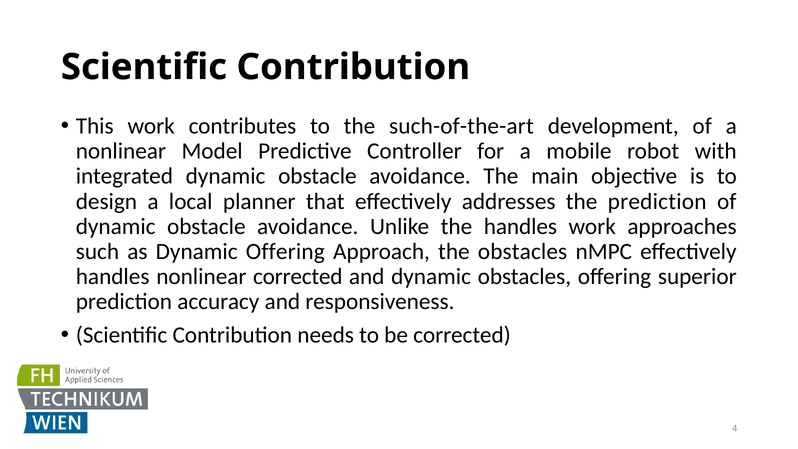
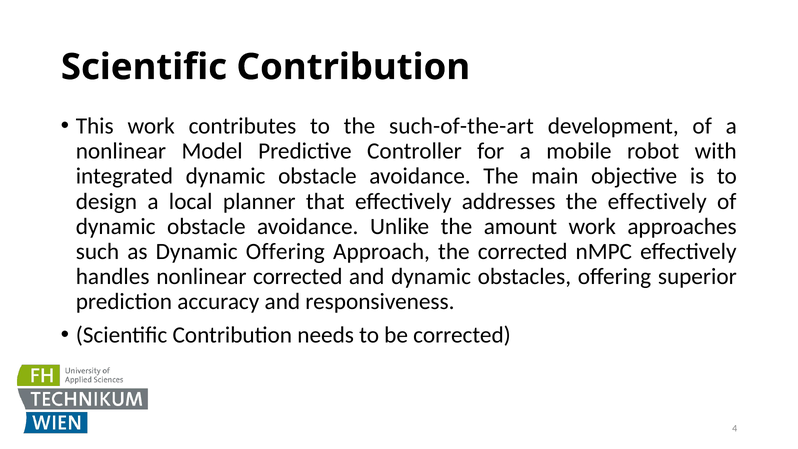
the prediction: prediction -> effectively
the handles: handles -> amount
the obstacles: obstacles -> corrected
